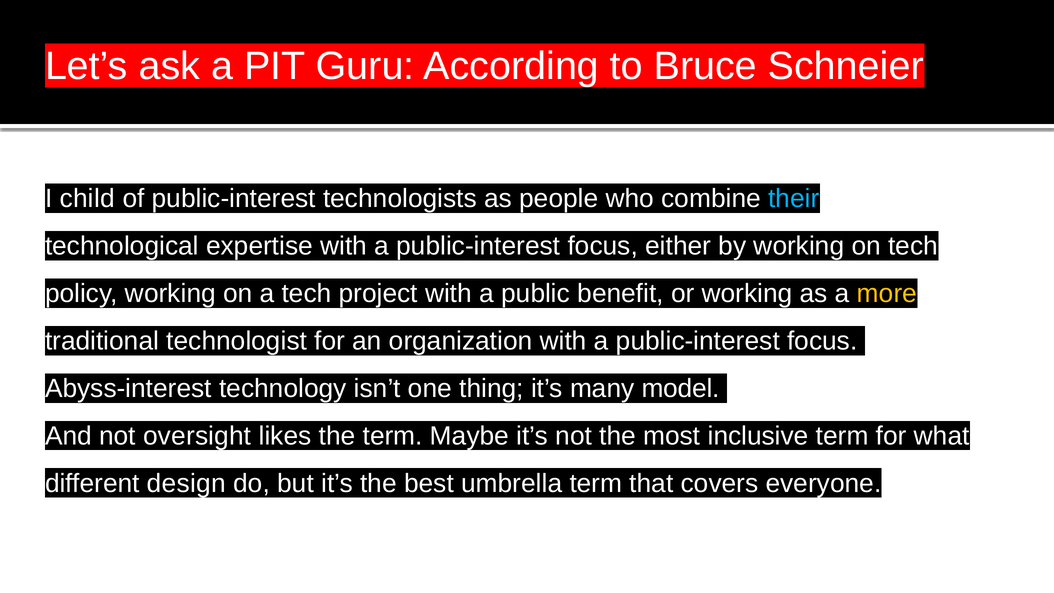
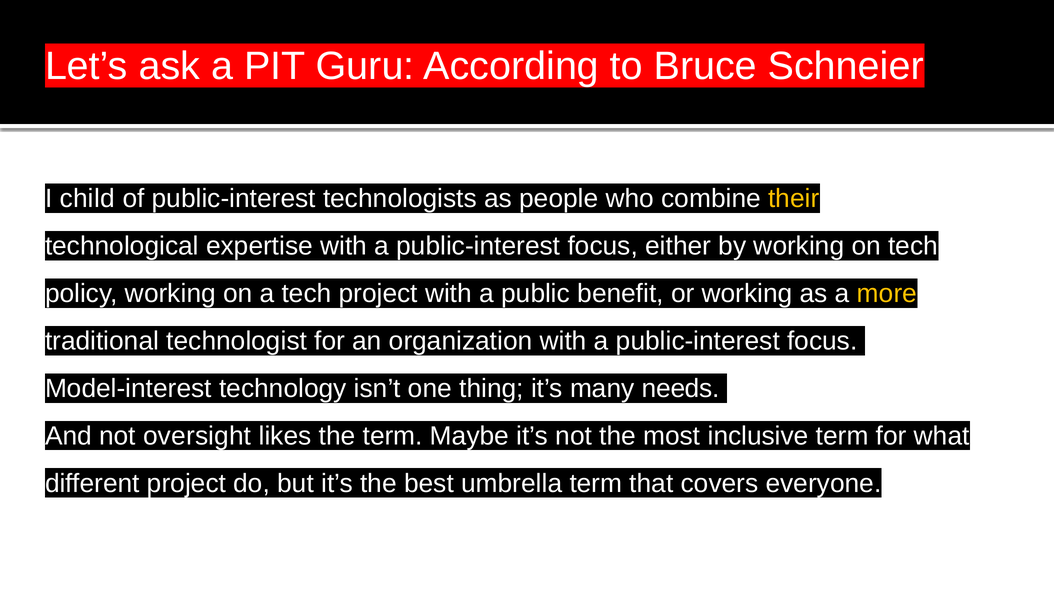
their colour: light blue -> yellow
Abyss-interest: Abyss-interest -> Model-interest
model: model -> needs
different design: design -> project
